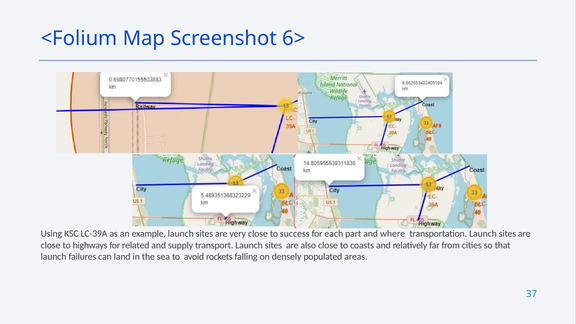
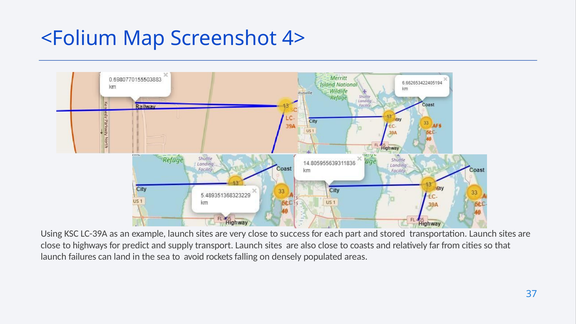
6>: 6> -> 4>
where: where -> stored
related: related -> predict
